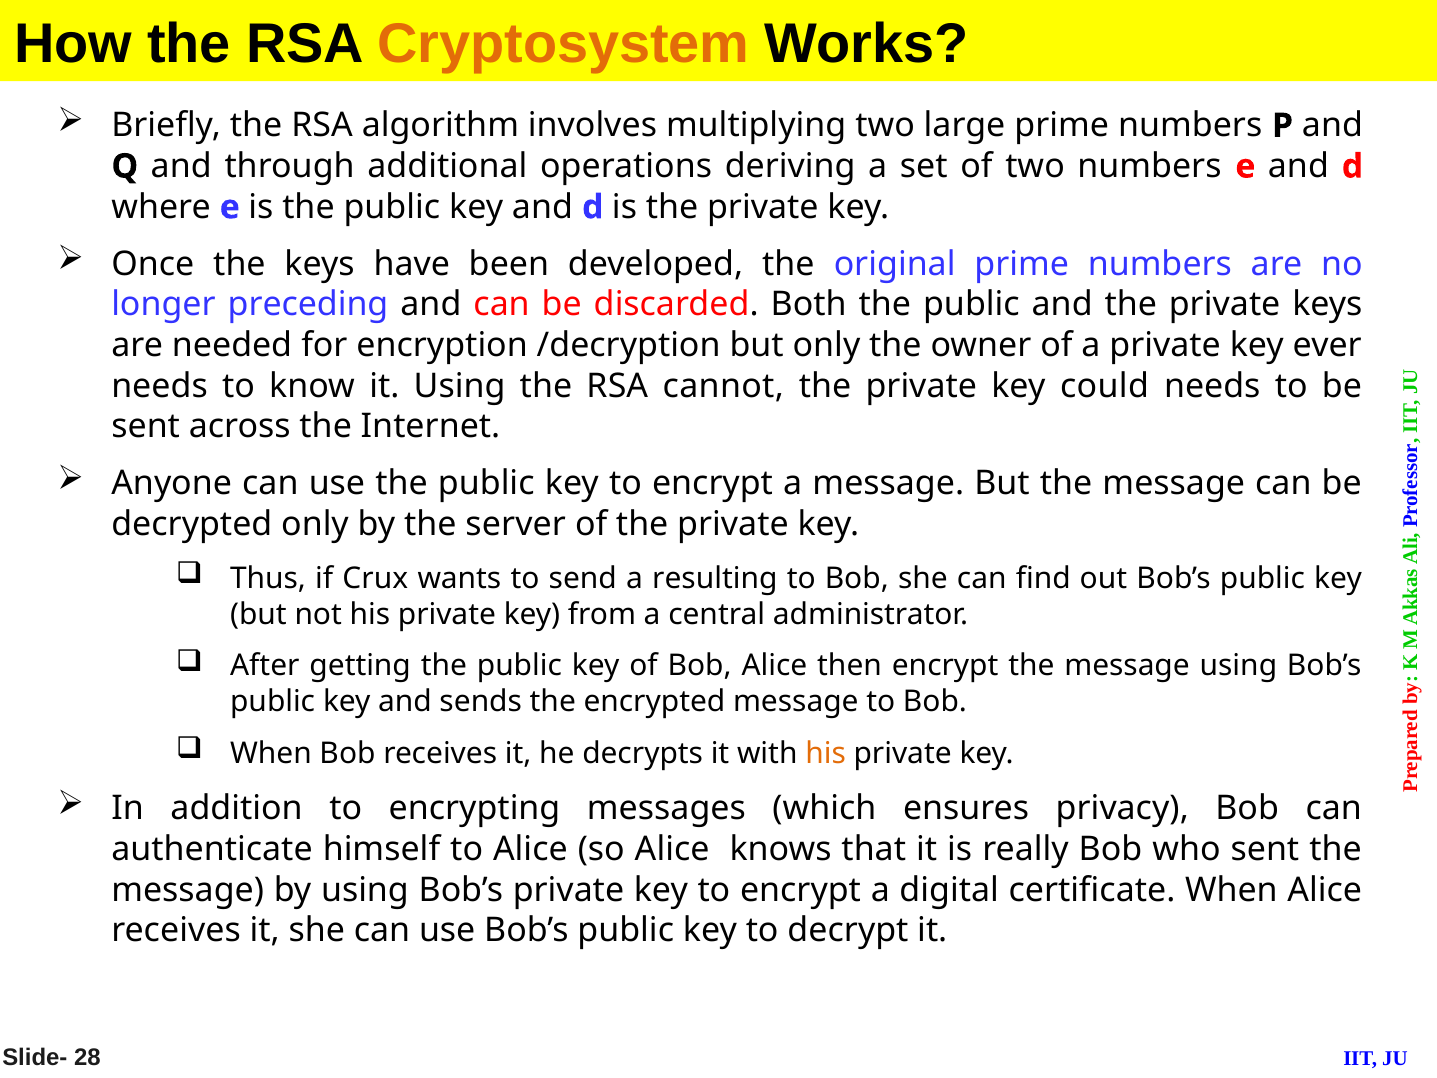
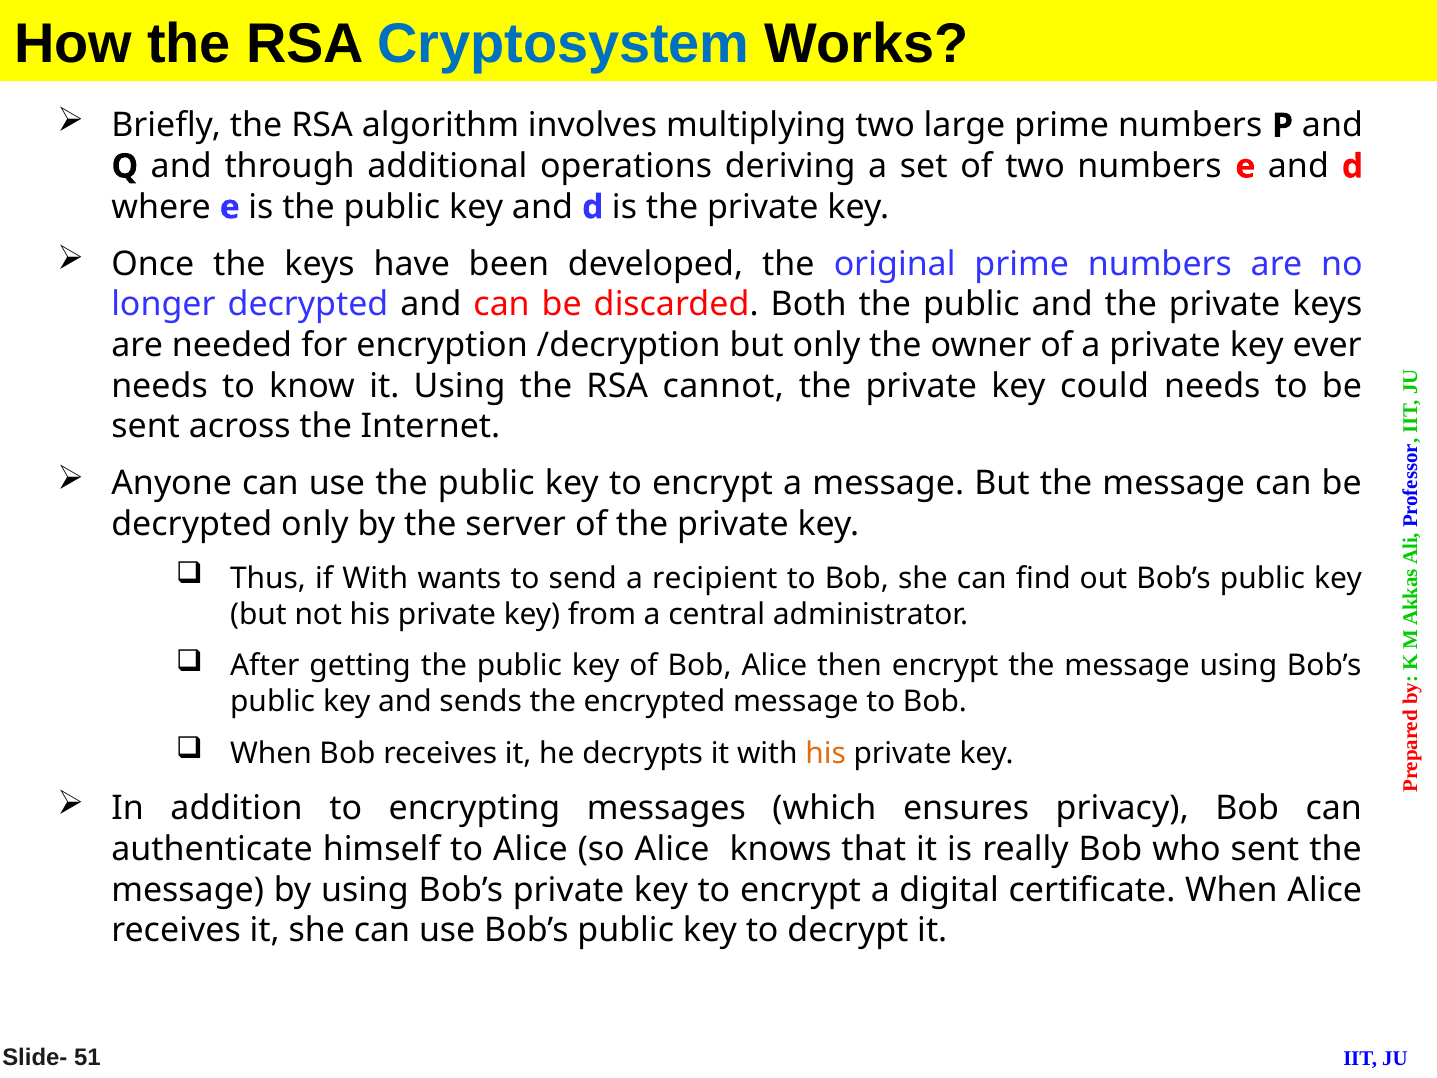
Cryptosystem colour: orange -> blue
longer preceding: preceding -> decrypted
if Crux: Crux -> With
resulting: resulting -> recipient
28: 28 -> 51
